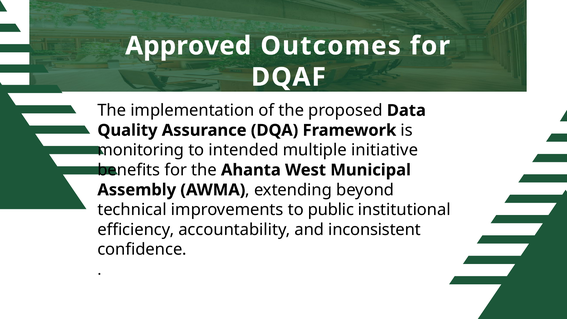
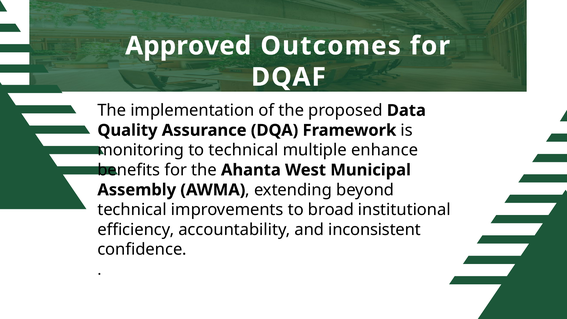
to intended: intended -> technical
initiative: initiative -> enhance
public: public -> broad
